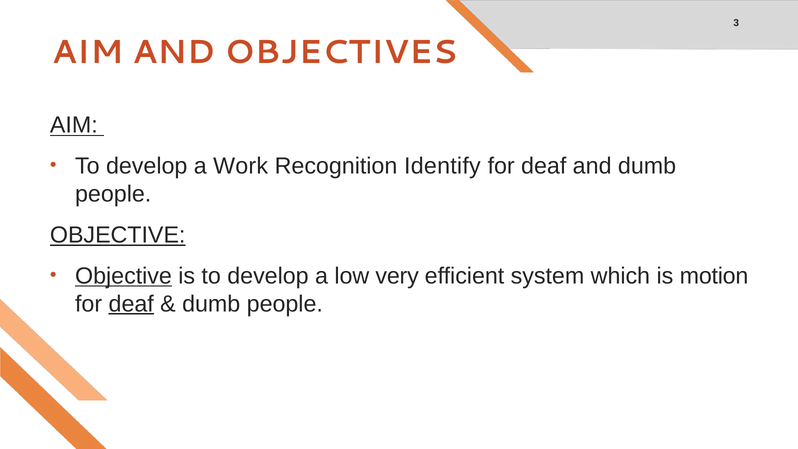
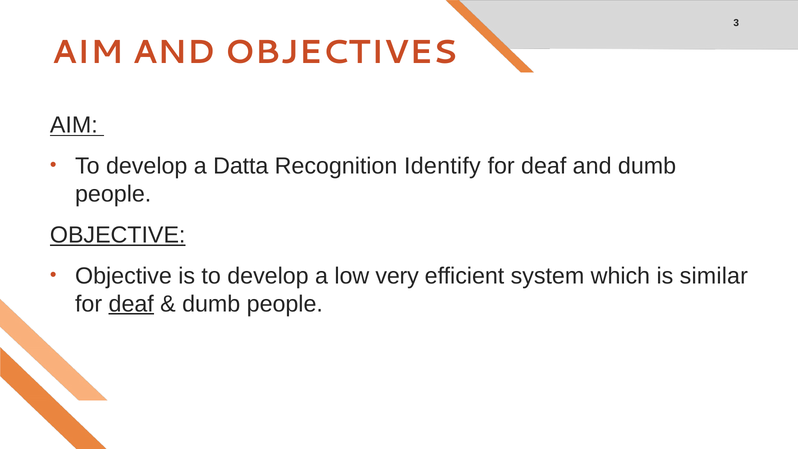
Work: Work -> Datta
Objective at (124, 276) underline: present -> none
motion: motion -> similar
